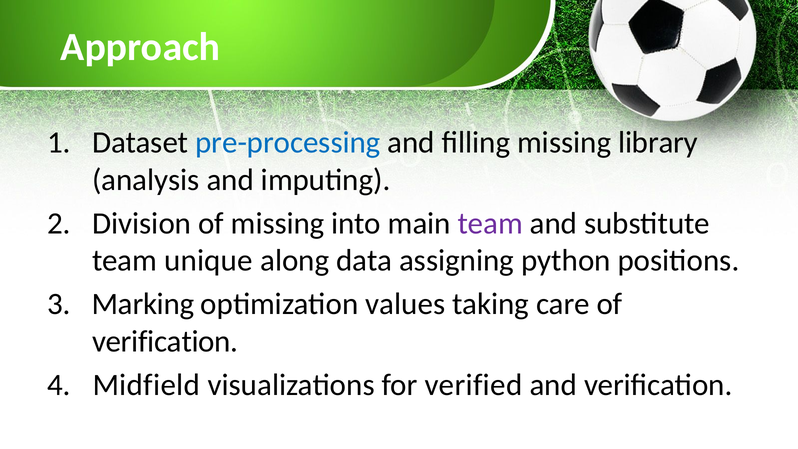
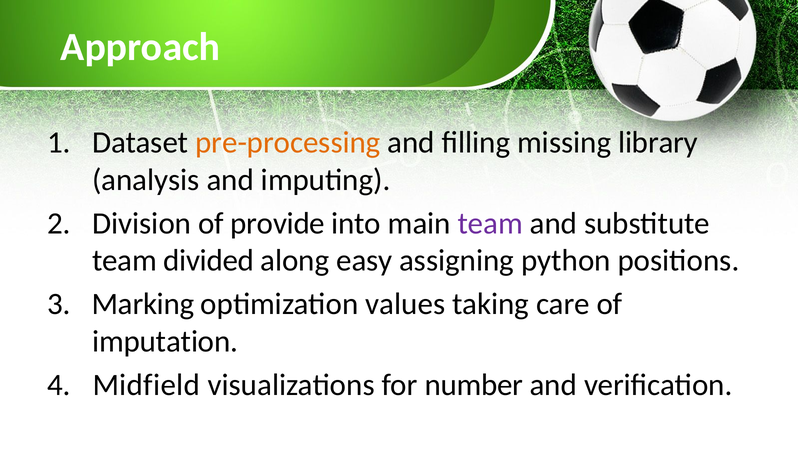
pre-processing colour: blue -> orange
of missing: missing -> provide
unique: unique -> divided
data: data -> easy
verification at (165, 341): verification -> imputation
verified: verified -> number
